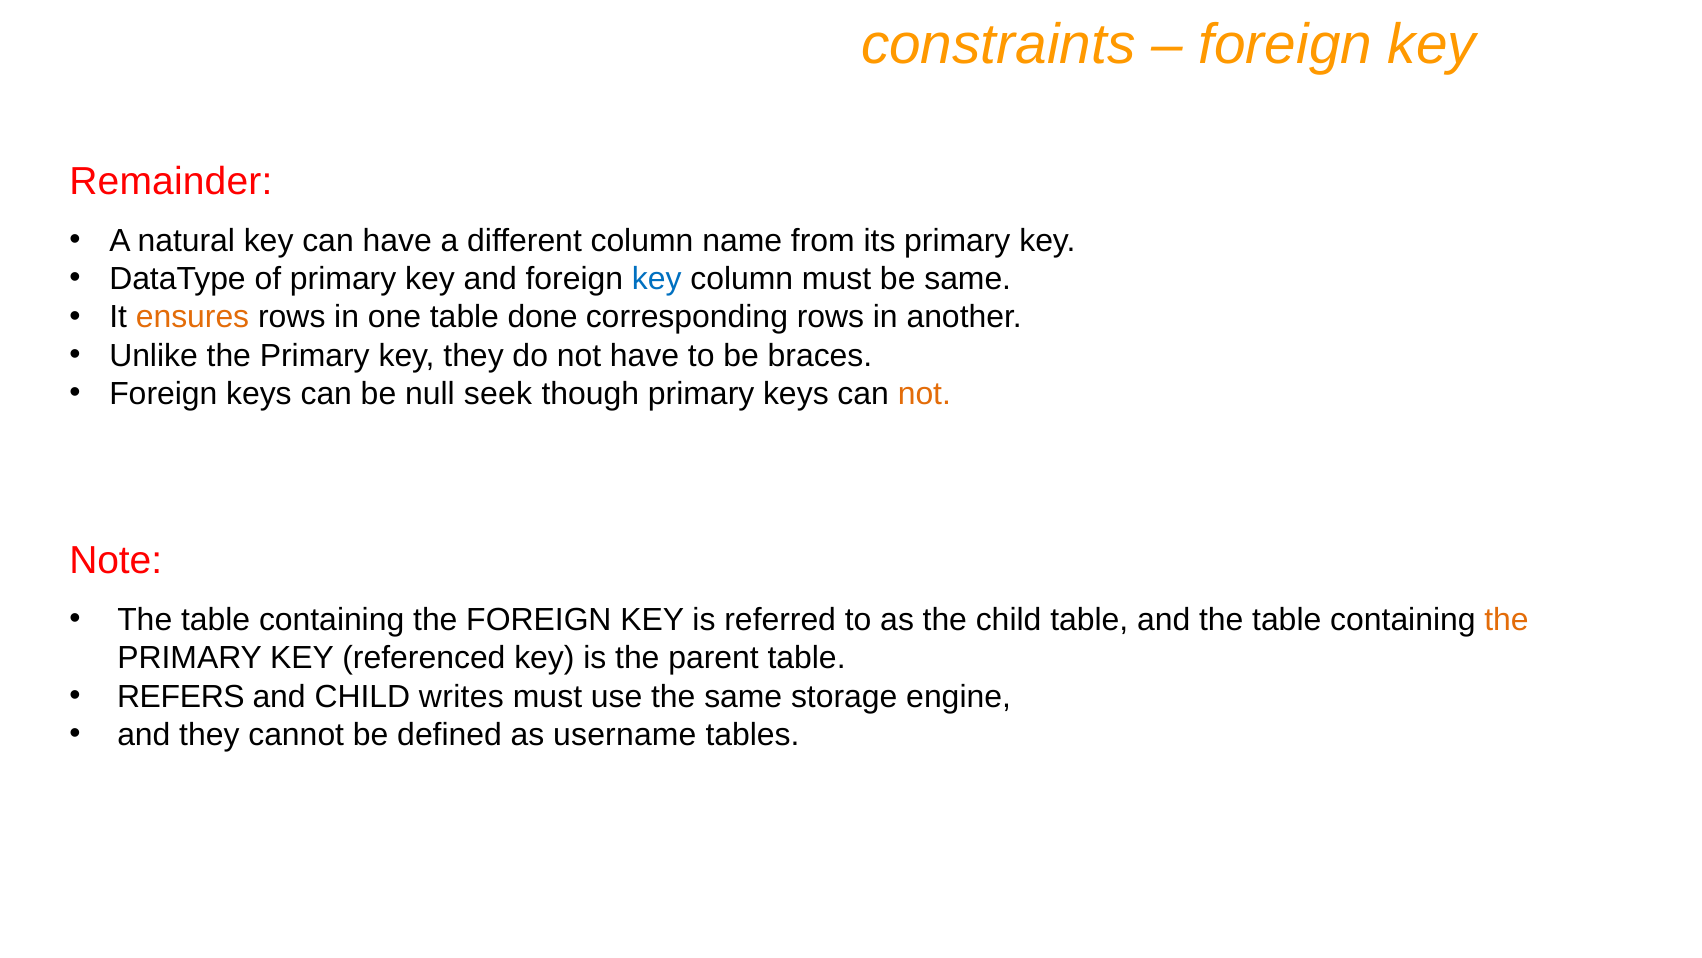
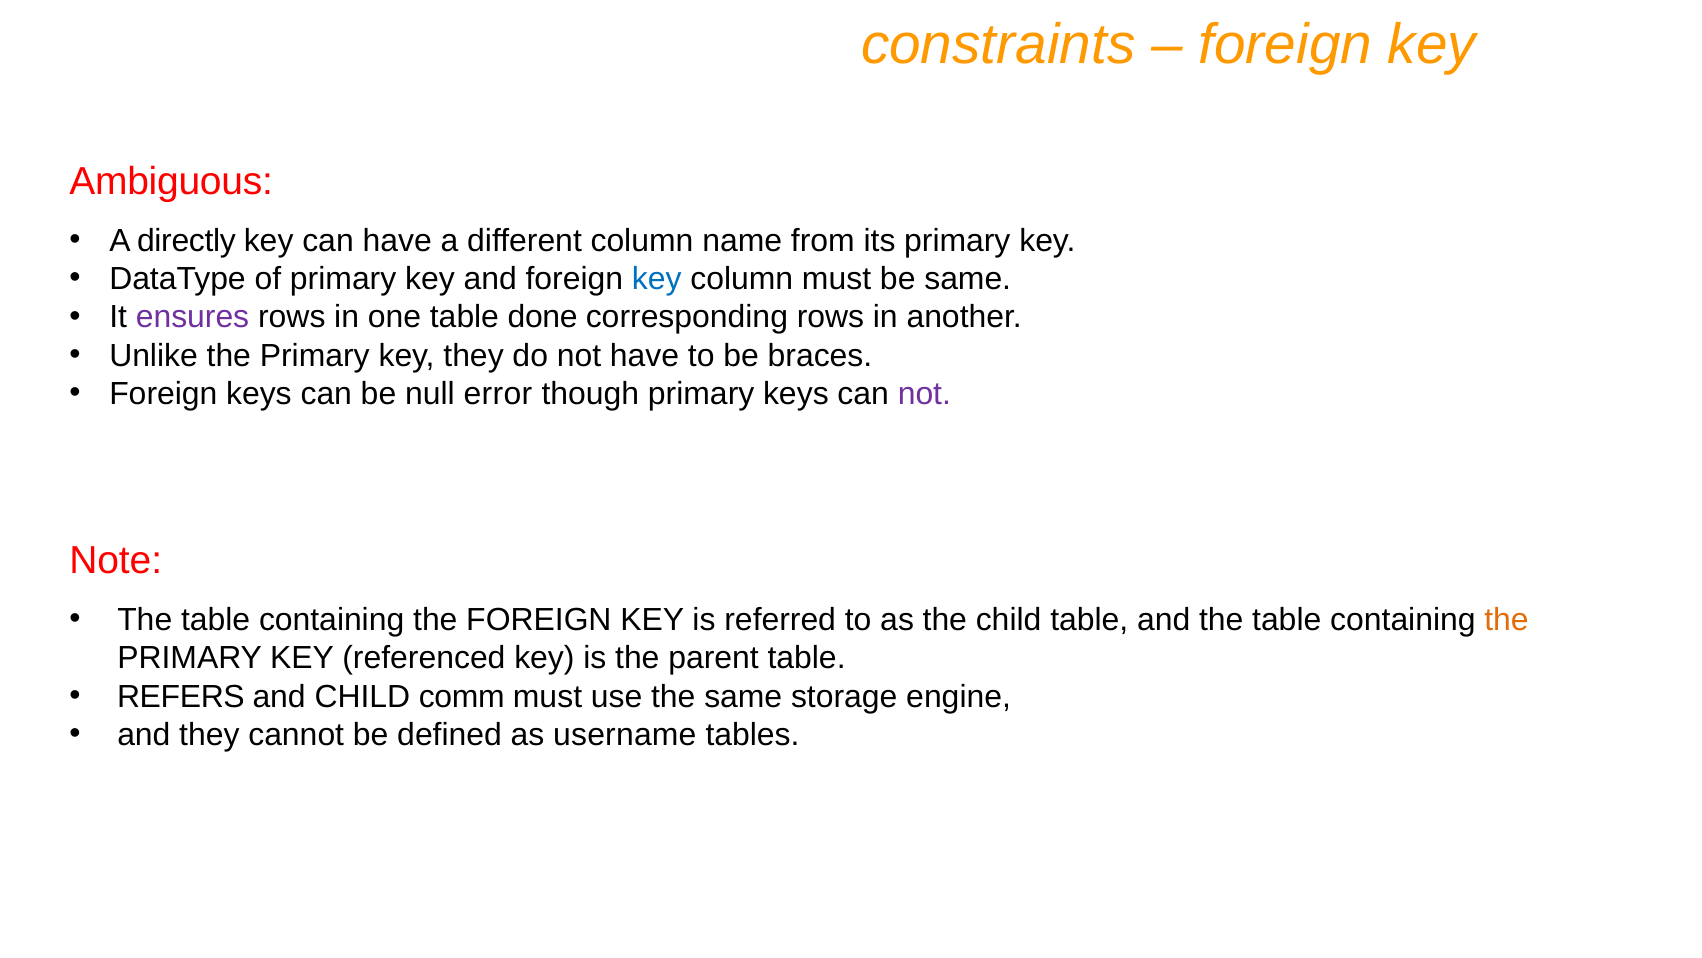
Remainder: Remainder -> Ambiguous
natural: natural -> directly
ensures colour: orange -> purple
seek: seek -> error
not at (924, 394) colour: orange -> purple
writes: writes -> comm
